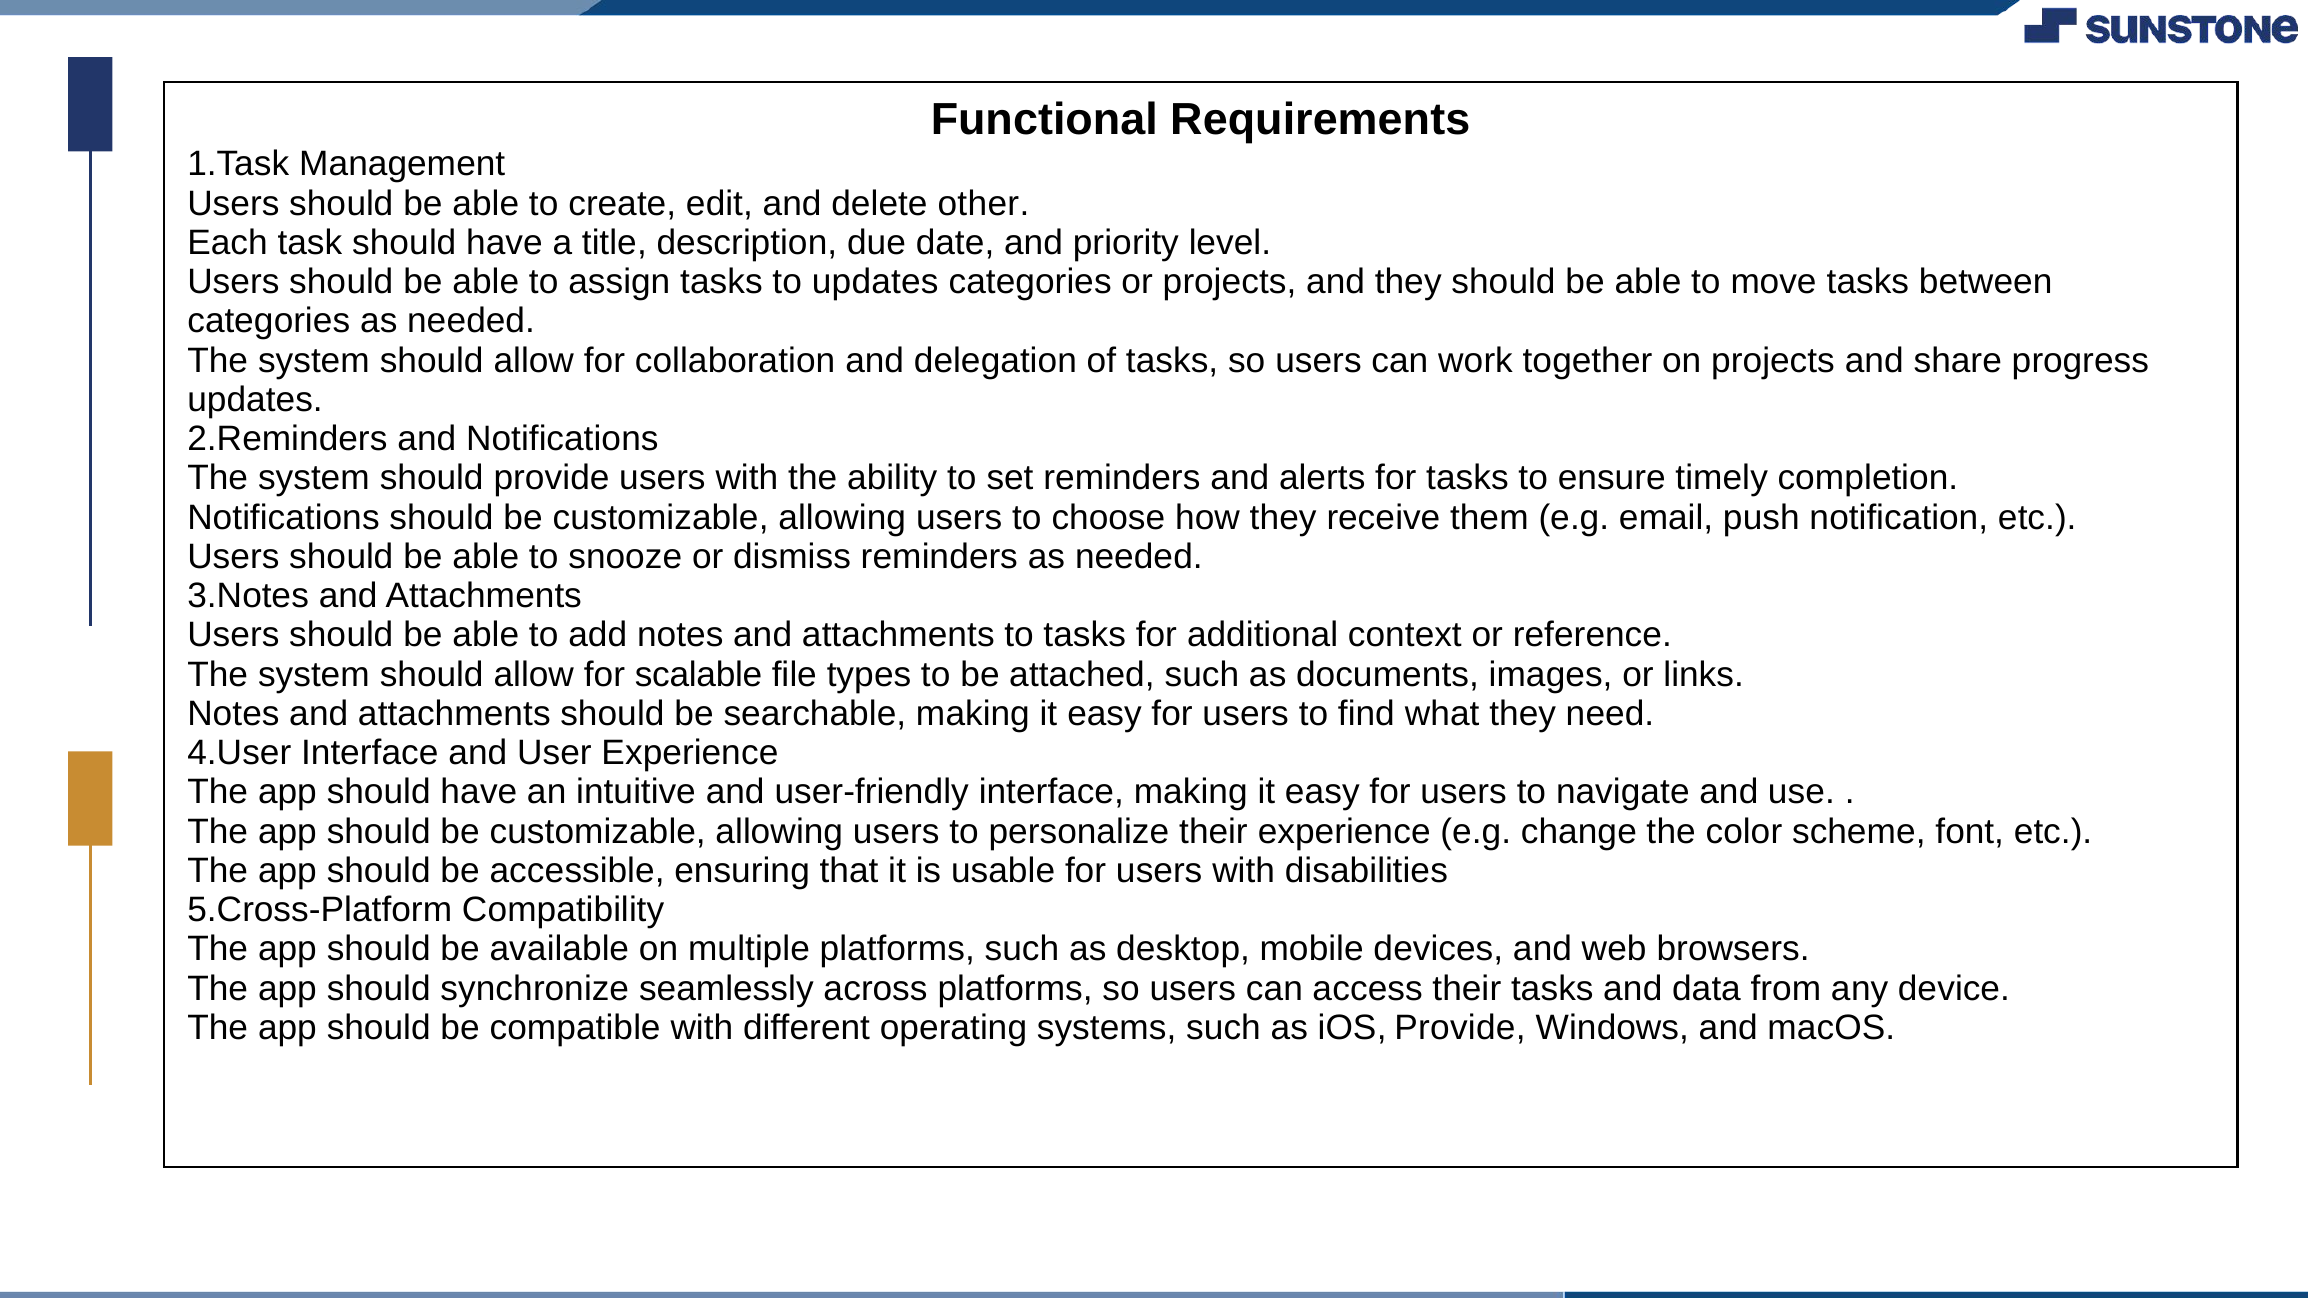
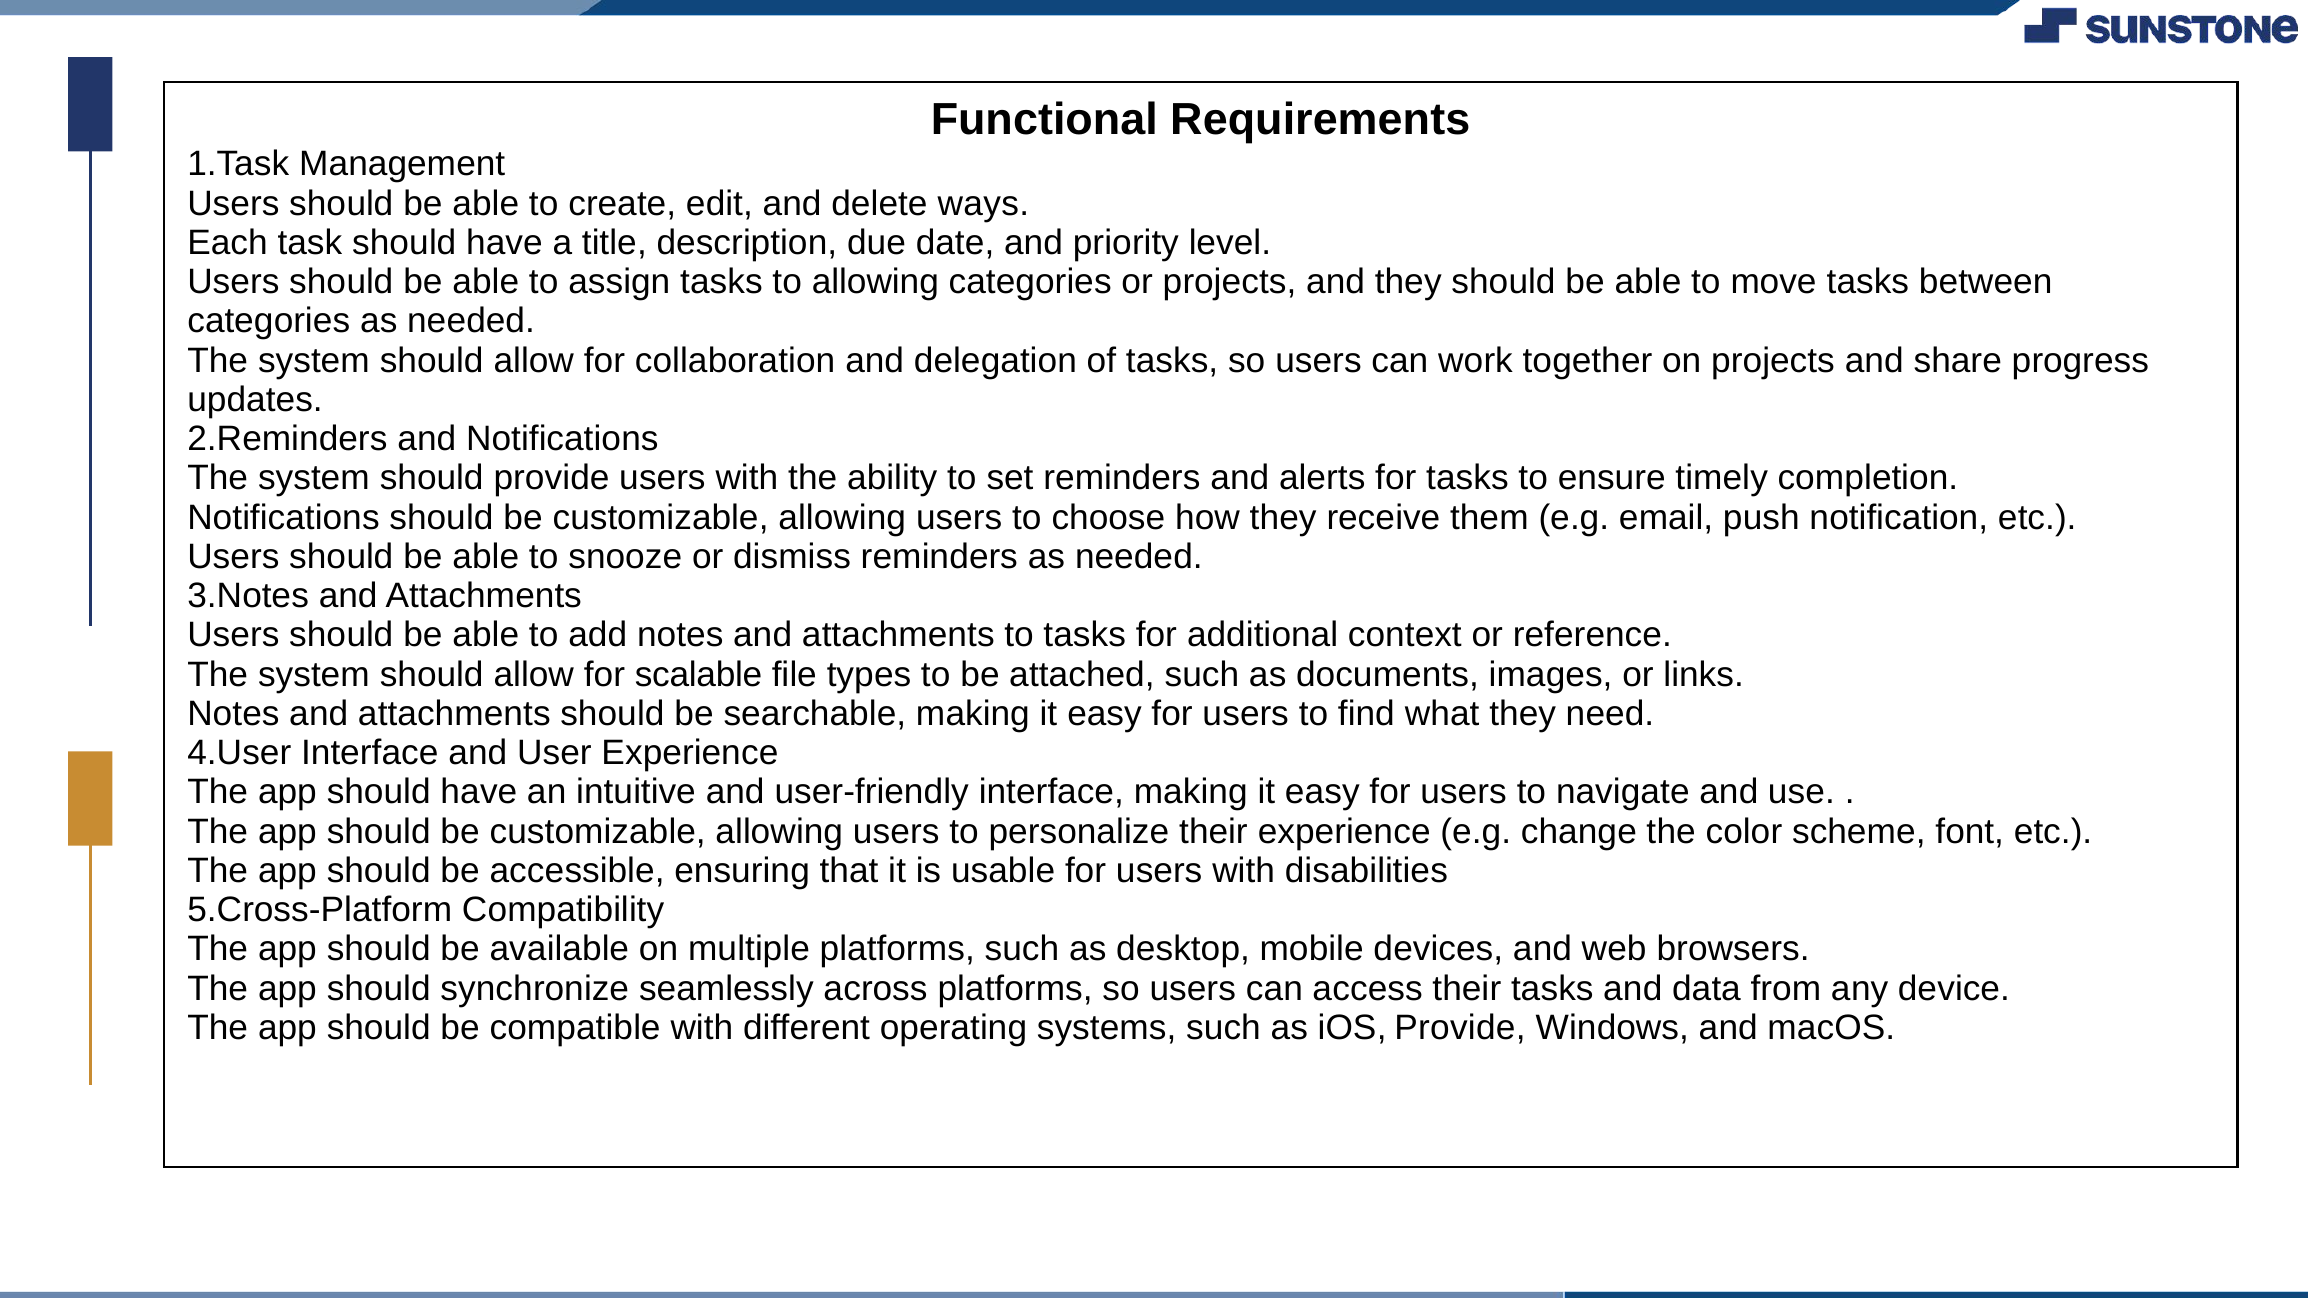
other: other -> ways
to updates: updates -> allowing
